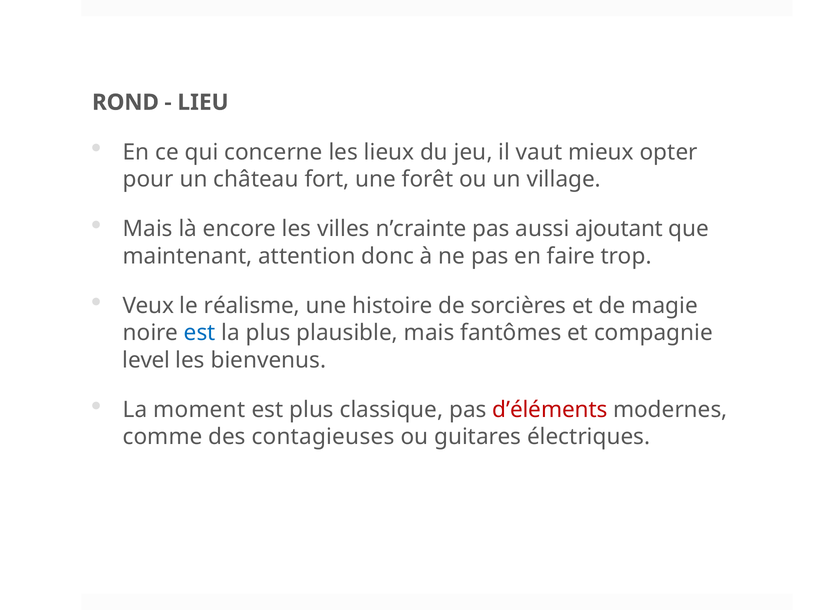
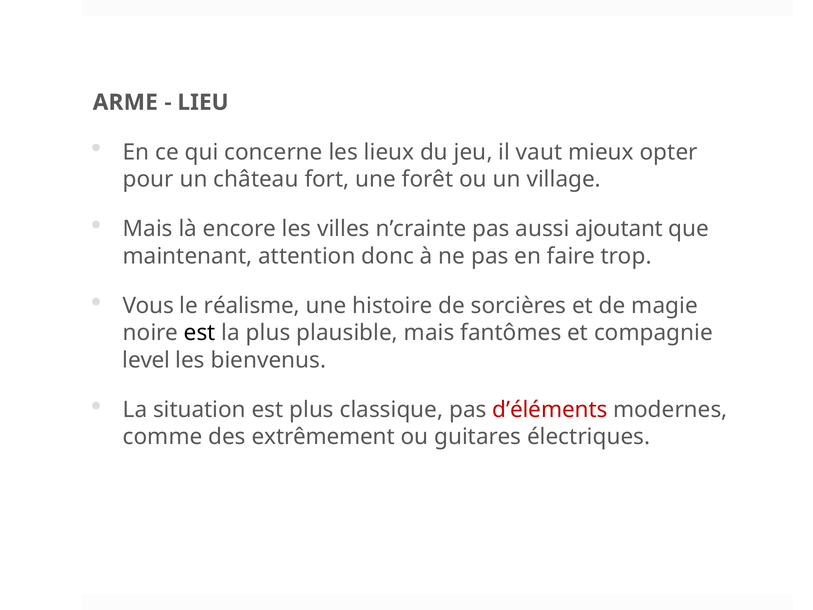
ROND: ROND -> ARME
Veux: Veux -> Vous
est at (200, 333) colour: blue -> black
moment: moment -> situation
contagieuses: contagieuses -> extrêmement
